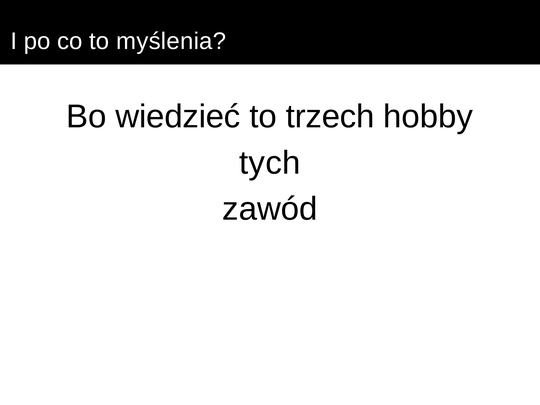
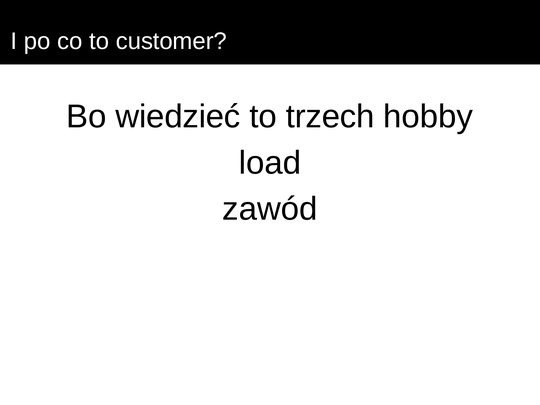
myślenia: myślenia -> customer
tych: tych -> load
